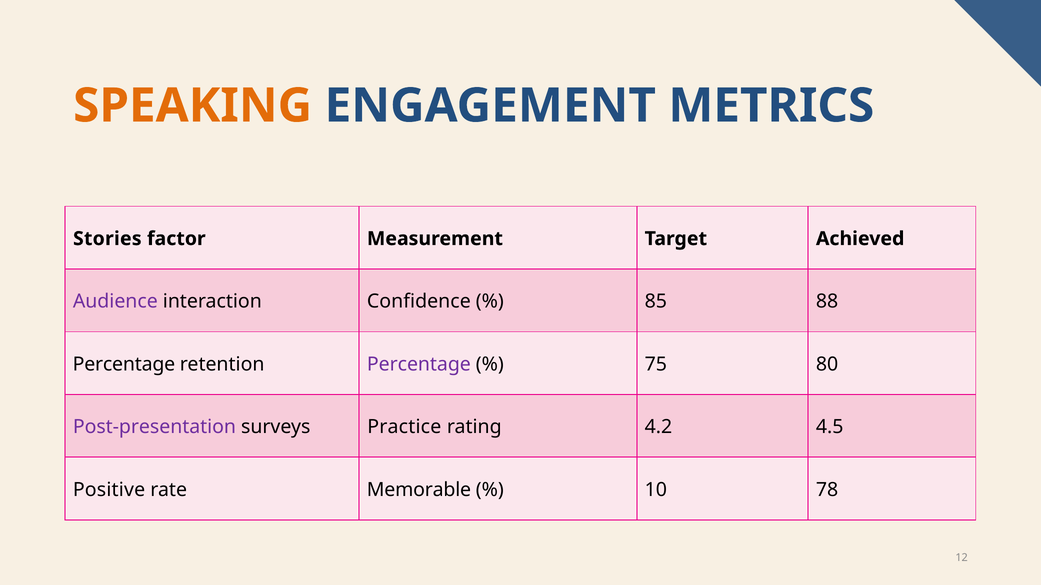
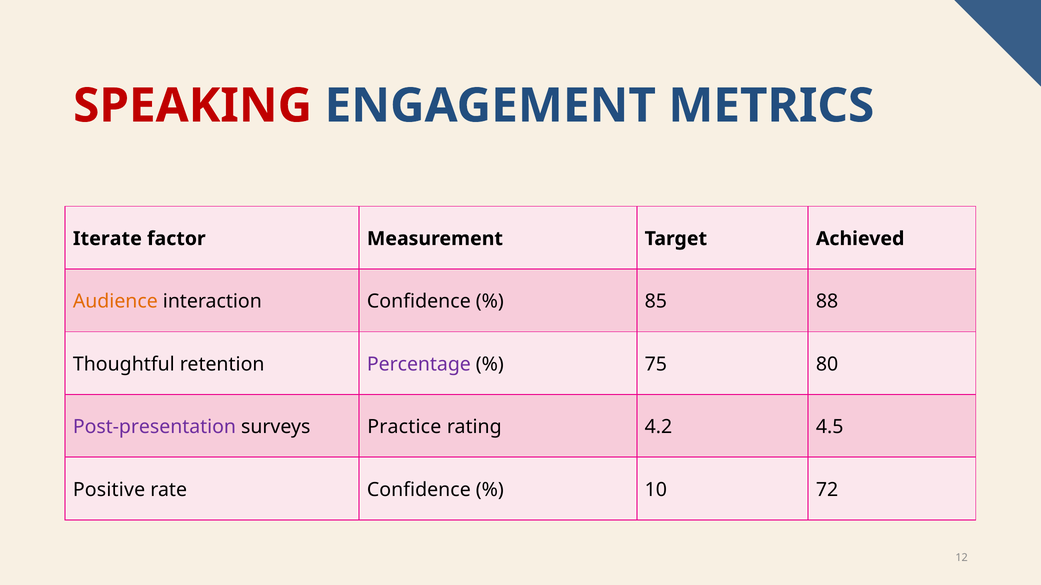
SPEAKING colour: orange -> red
Stories: Stories -> Iterate
Audience colour: purple -> orange
Percentage at (124, 365): Percentage -> Thoughtful
Memorable at (419, 490): Memorable -> Confidence
78: 78 -> 72
